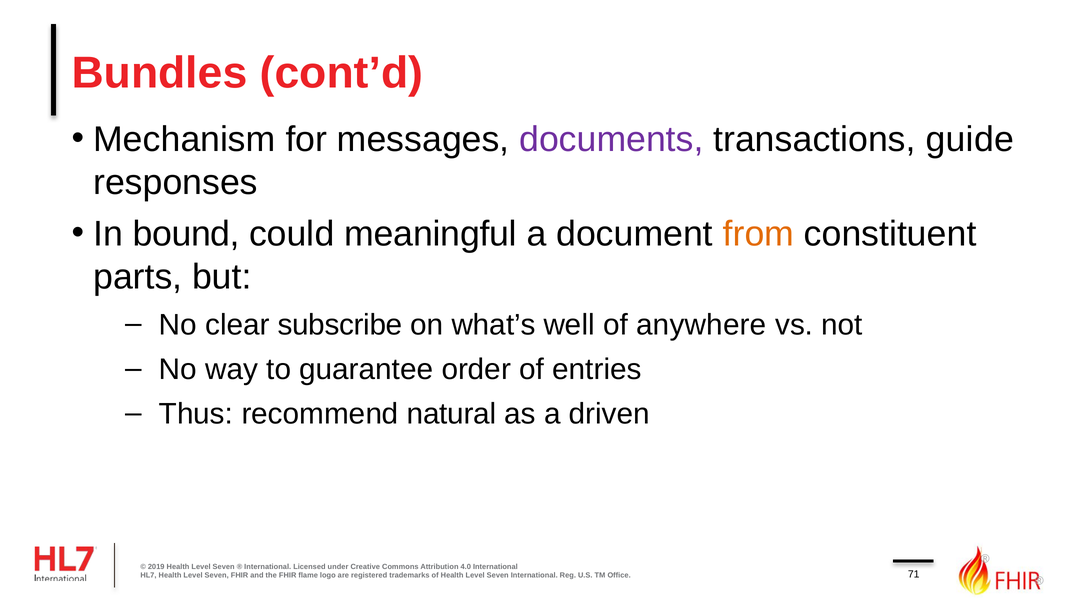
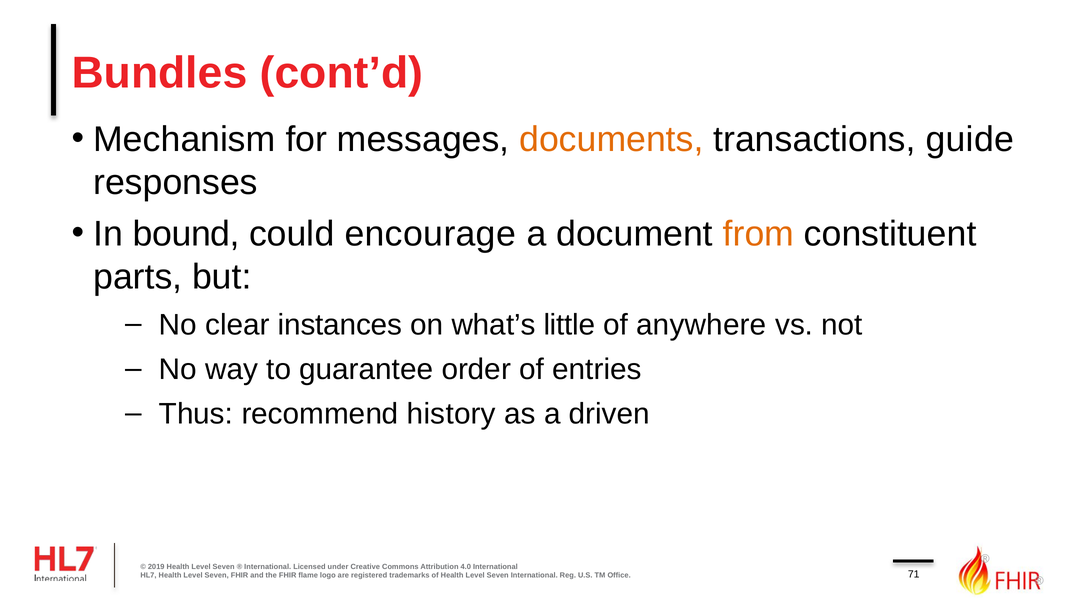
documents colour: purple -> orange
meaningful: meaningful -> encourage
subscribe: subscribe -> instances
well: well -> little
natural: natural -> history
